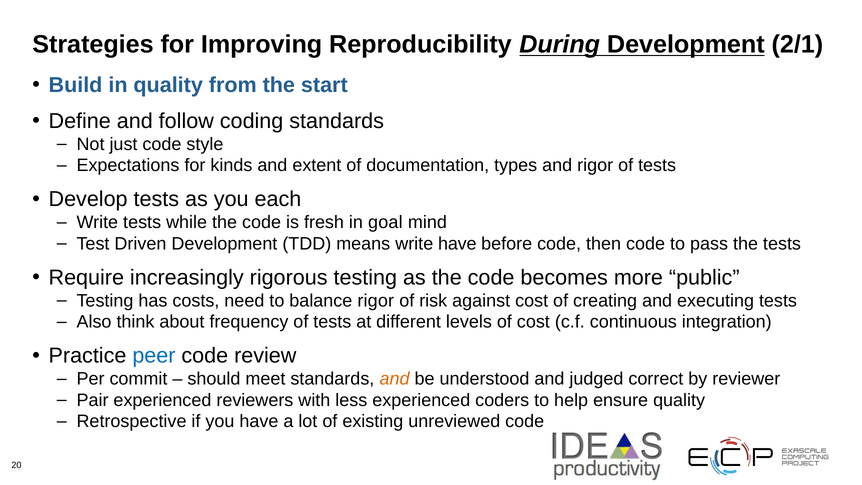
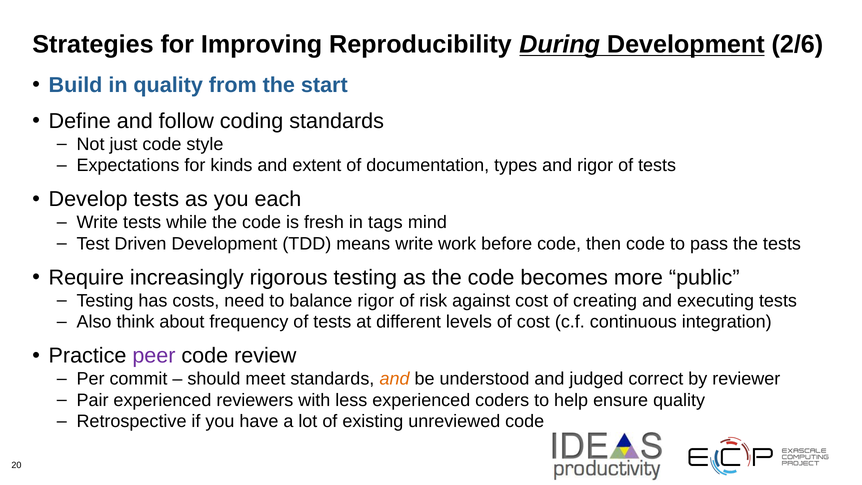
2/1: 2/1 -> 2/6
goal: goal -> tags
write have: have -> work
peer colour: blue -> purple
